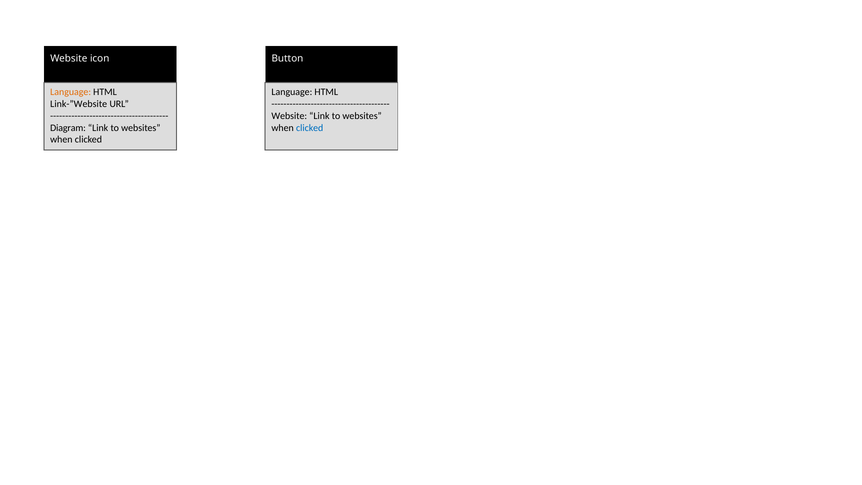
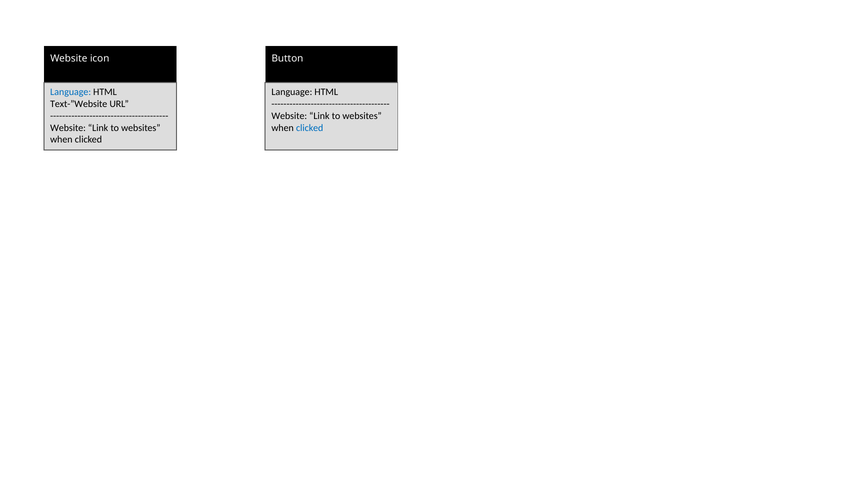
Language at (71, 92) colour: orange -> blue
Link-”Website: Link-”Website -> Text-”Website
Diagram at (68, 128): Diagram -> Website
